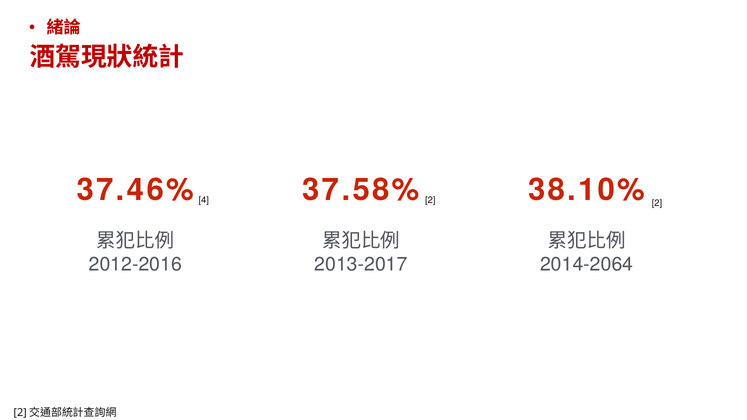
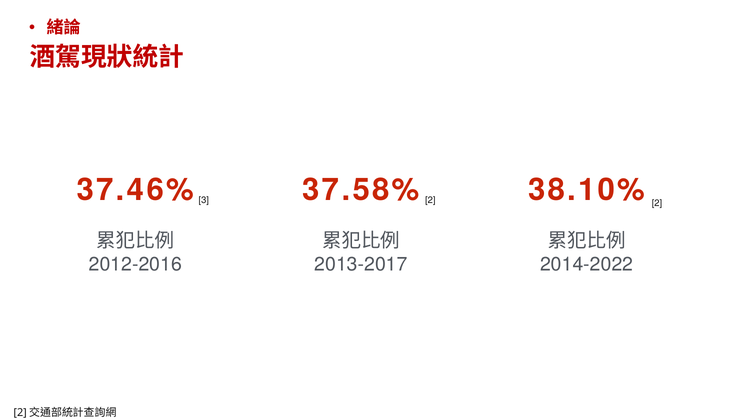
4: 4 -> 3
2014-2064: 2014-2064 -> 2014-2022
